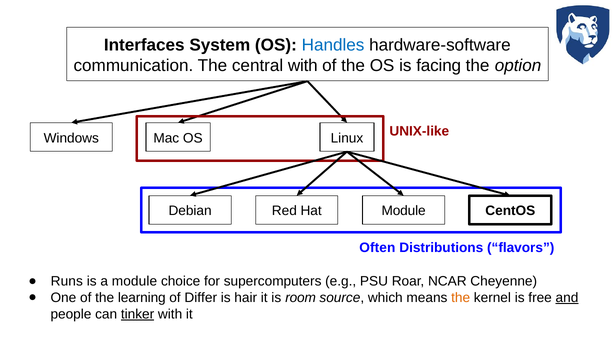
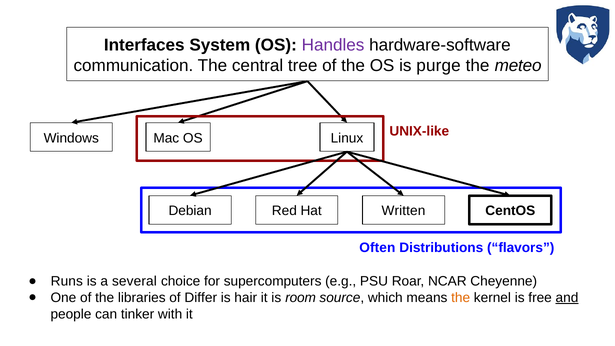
Handles colour: blue -> purple
central with: with -> tree
facing: facing -> purge
option: option -> meteo
Hat Module: Module -> Written
a module: module -> several
learning: learning -> libraries
tinker underline: present -> none
